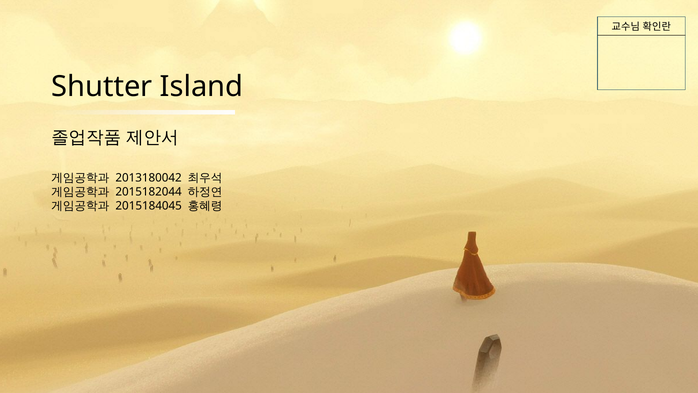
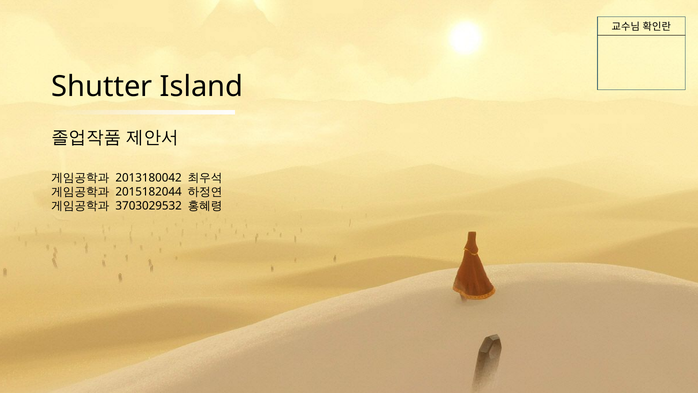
2015184045: 2015184045 -> 3703029532
